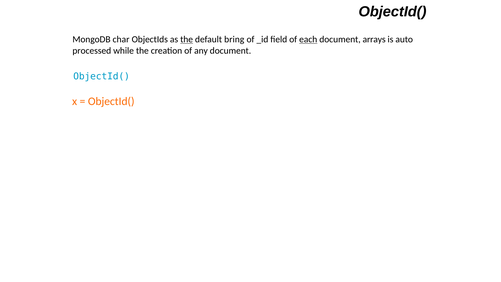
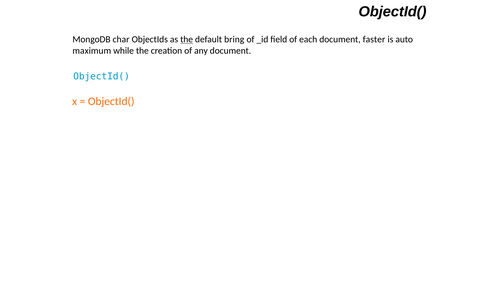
each underline: present -> none
arrays: arrays -> faster
processed: processed -> maximum
